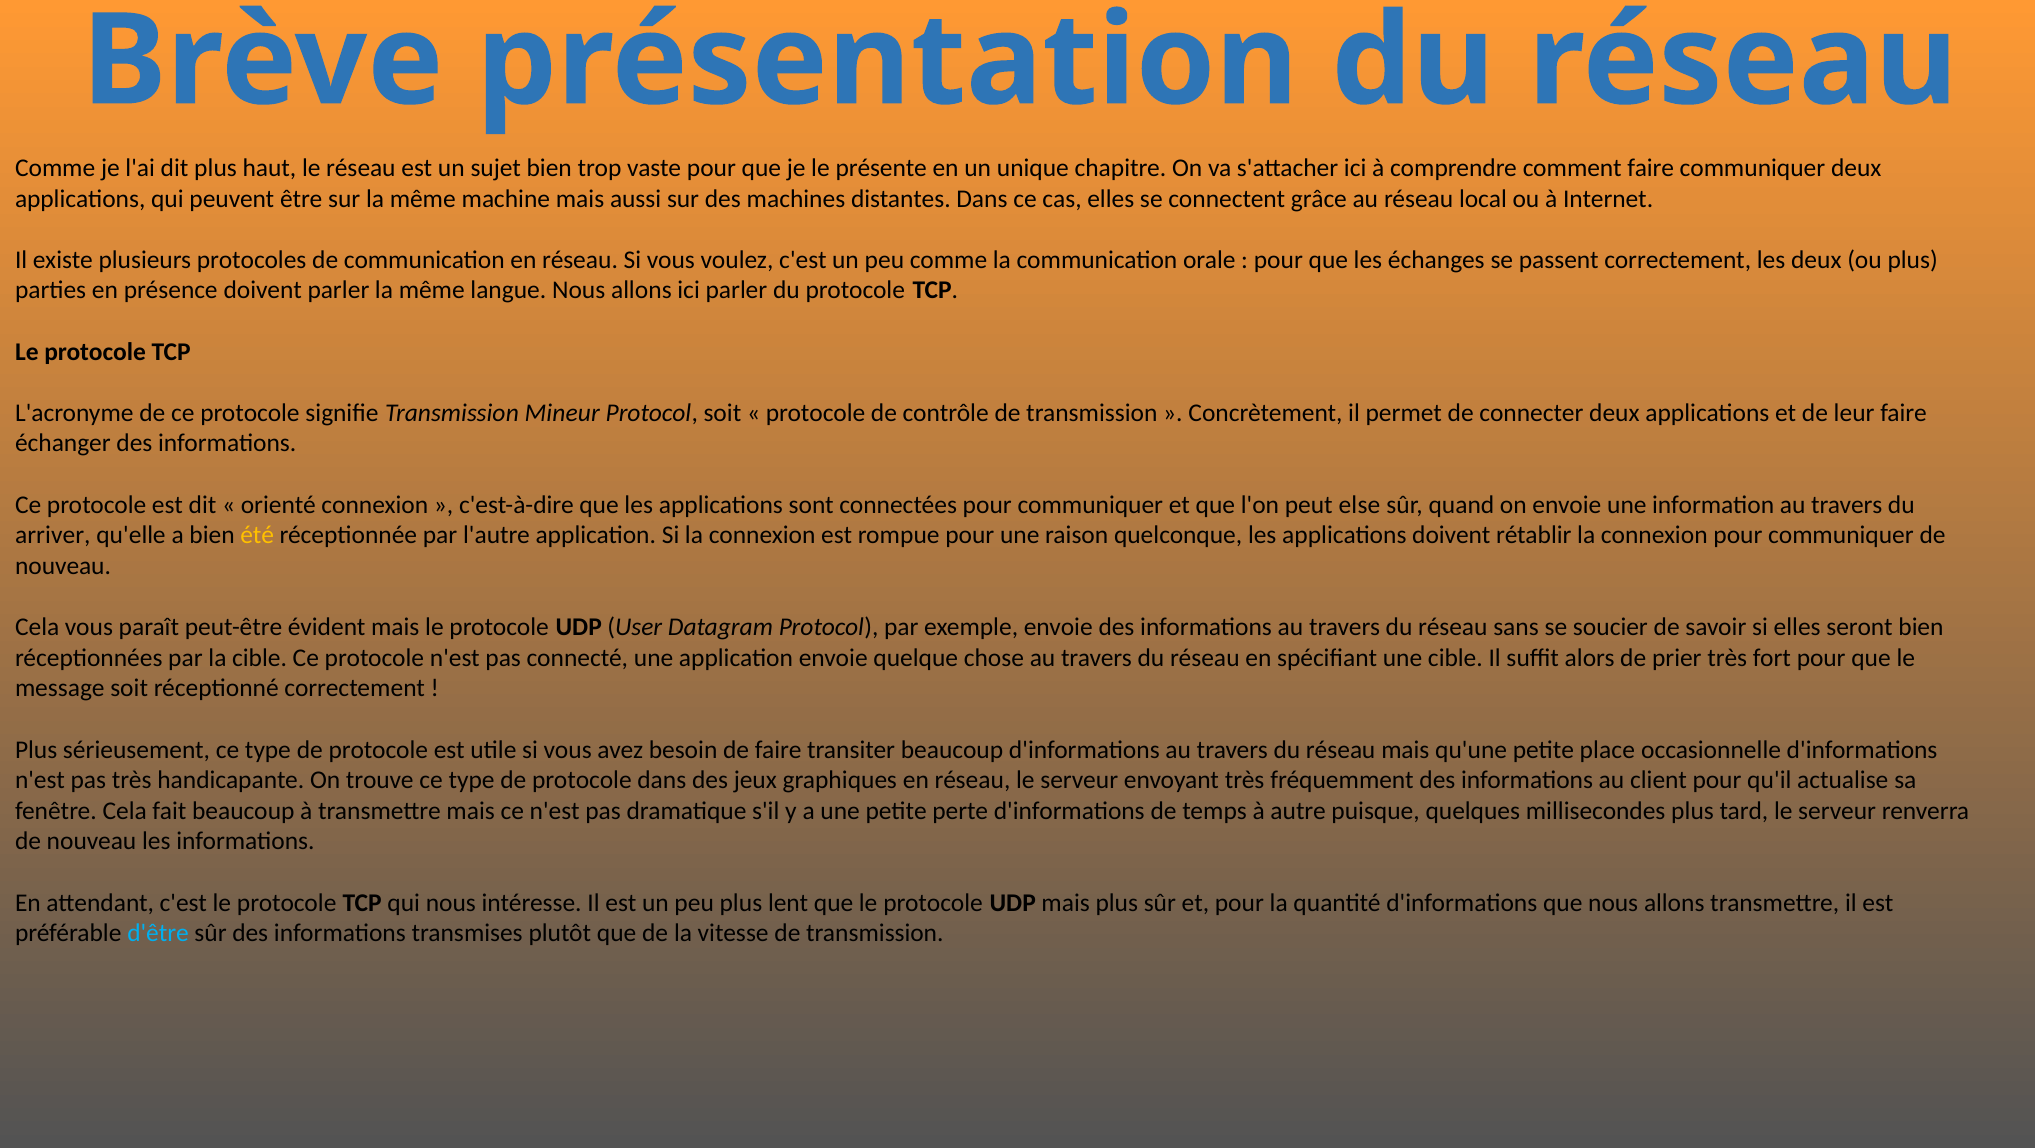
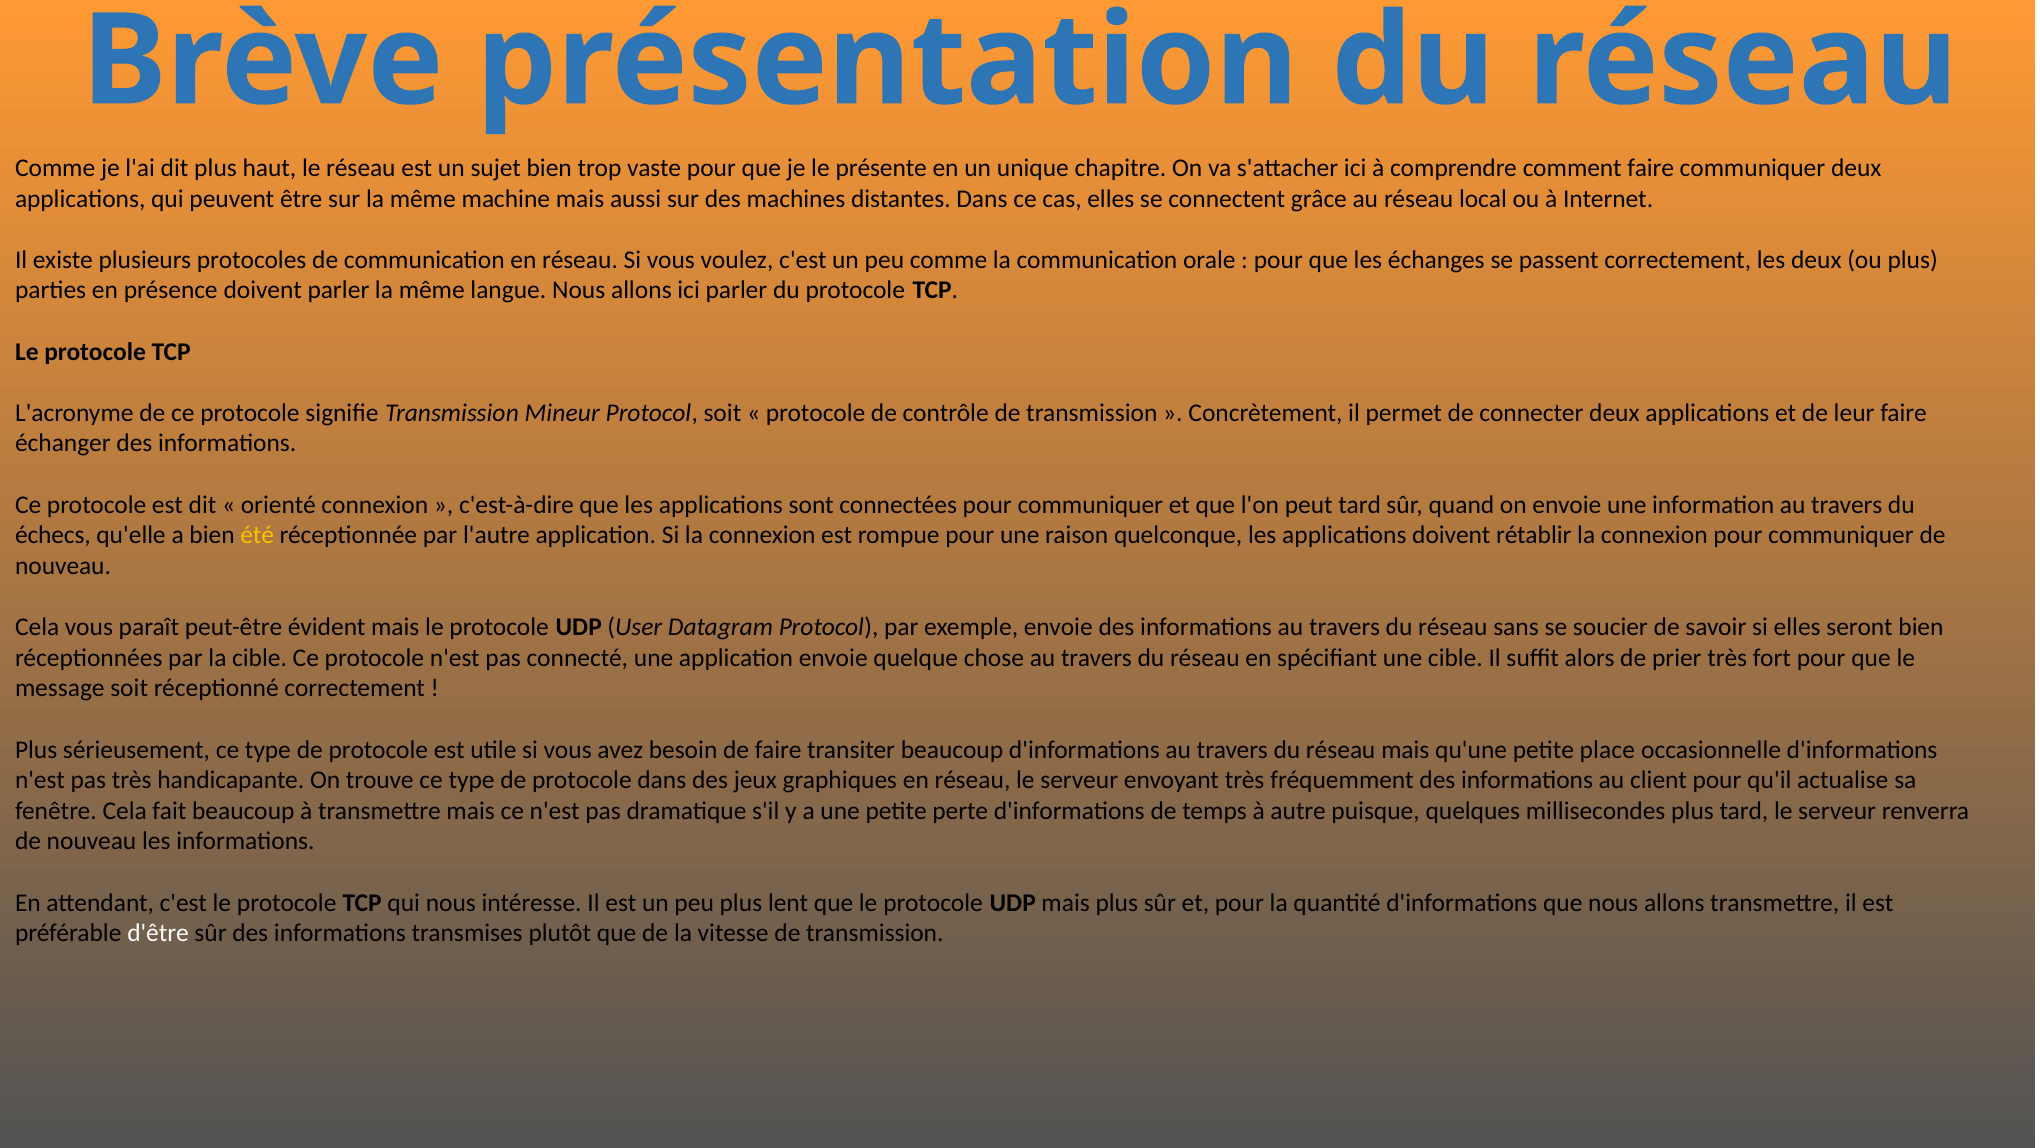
peut else: else -> tard
arriver: arriver -> échecs
d'être colour: light blue -> white
